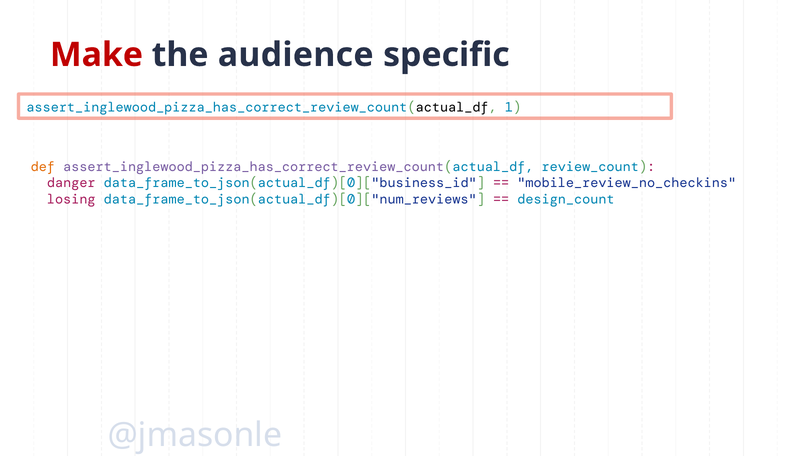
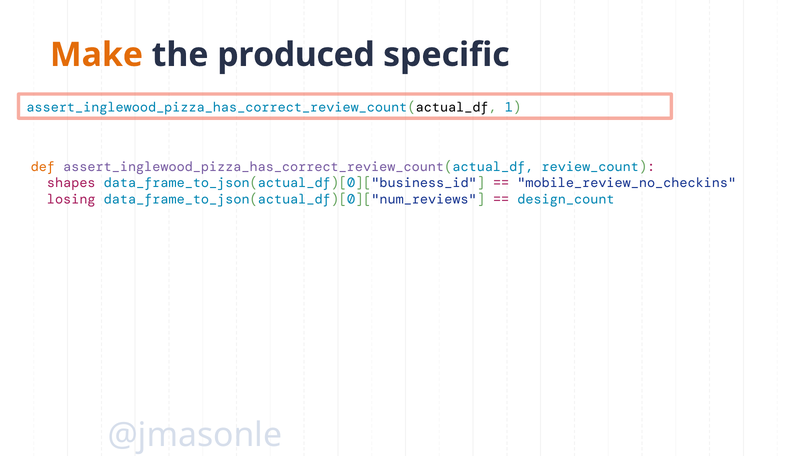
Make colour: red -> orange
audience: audience -> produced
danger: danger -> shapes
